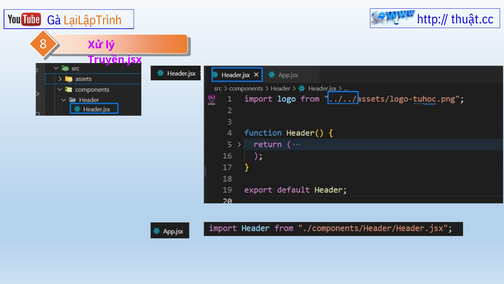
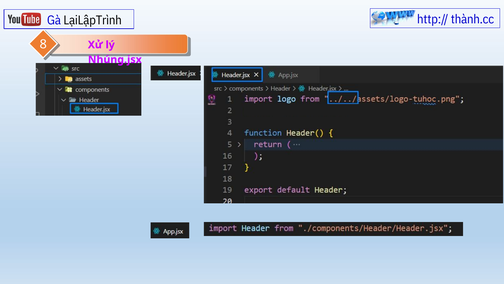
LạiLậpTrình colour: orange -> black
thuật.cc: thuật.cc -> thành.cc
Truyền.jsx: Truyền.jsx -> Nhúng.jsx
